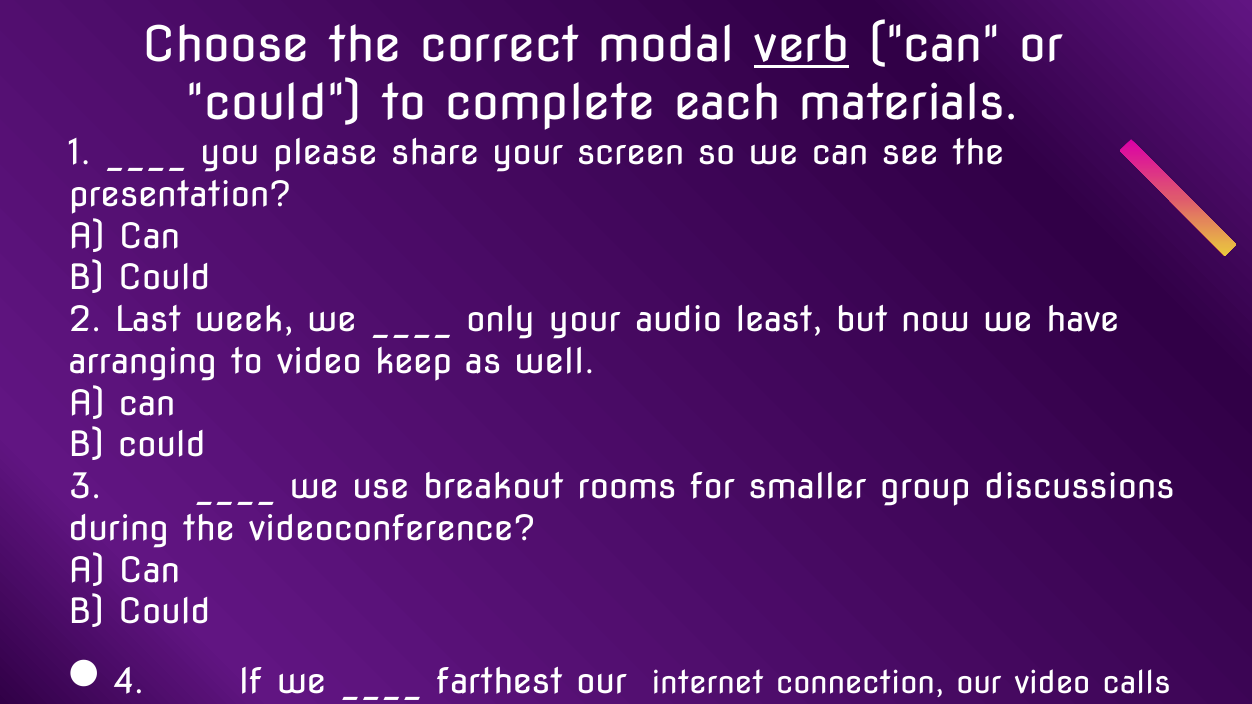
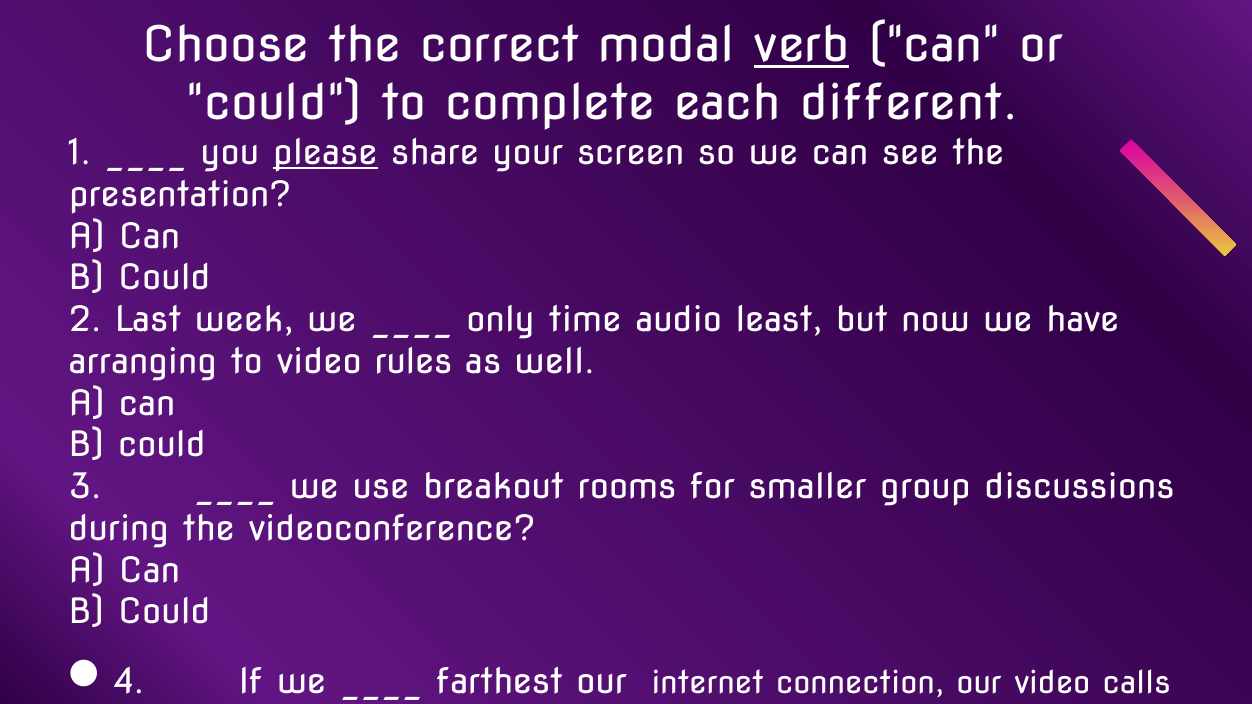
materials: materials -> different
please at (325, 153) underline: none -> present
only your: your -> time
video keep: keep -> rules
